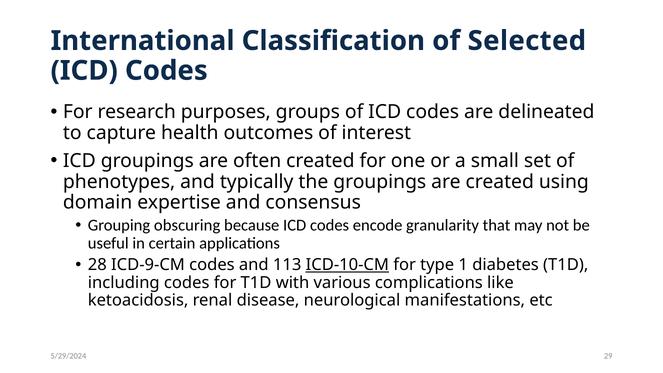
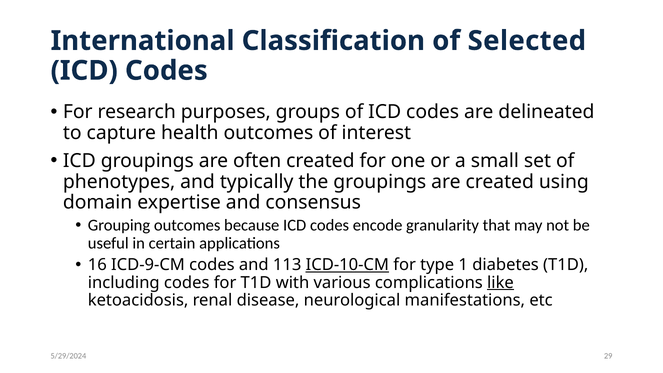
Grouping obscuring: obscuring -> outcomes
28: 28 -> 16
like underline: none -> present
